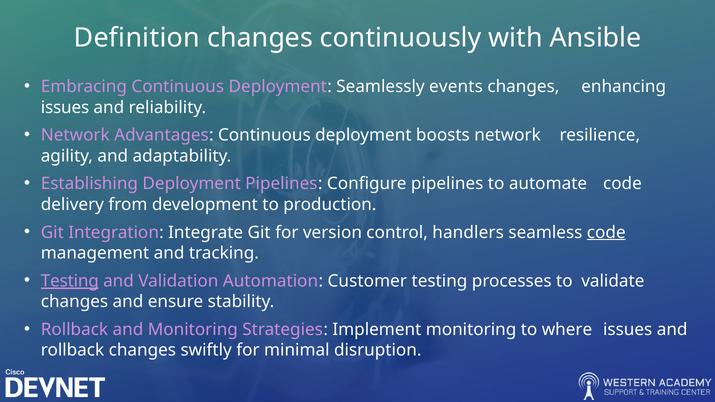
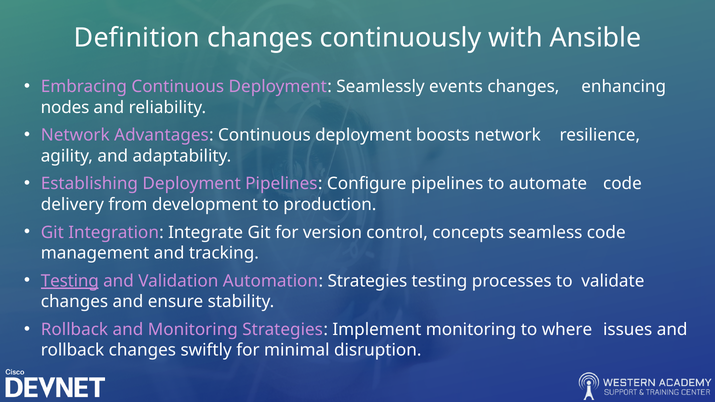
issues at (65, 107): issues -> nodes
handlers: handlers -> concepts
code at (606, 232) underline: present -> none
Automation Customer: Customer -> Strategies
